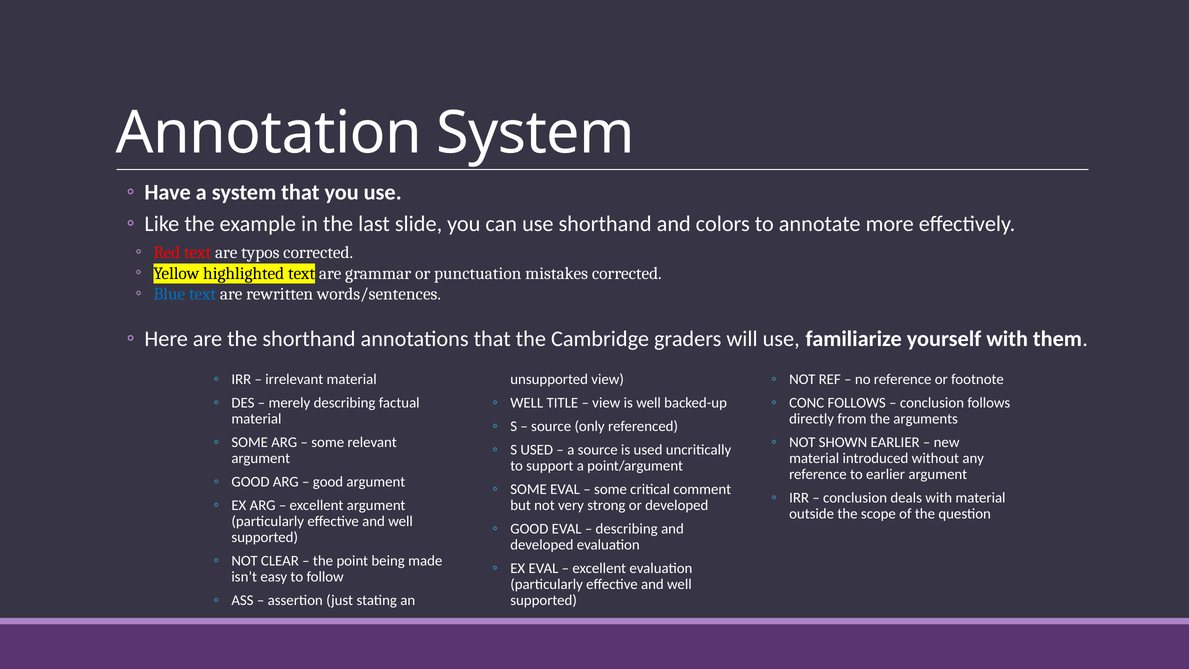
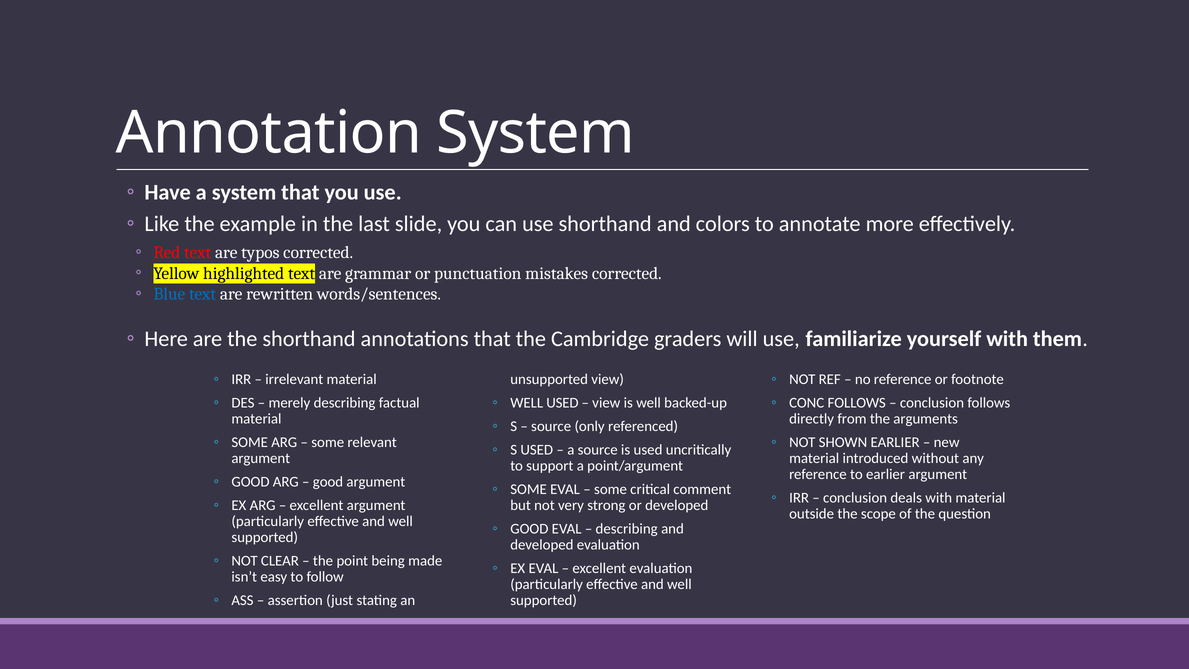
WELL TITLE: TITLE -> USED
